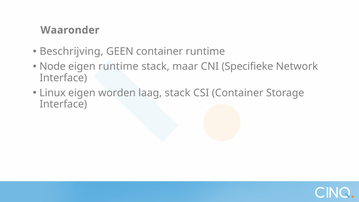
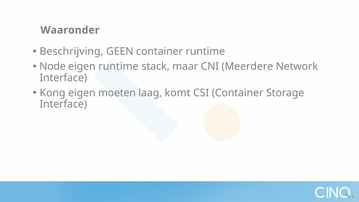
Specifieke: Specifieke -> Meerdere
Linux: Linux -> Kong
worden: worden -> moeten
laag stack: stack -> komt
